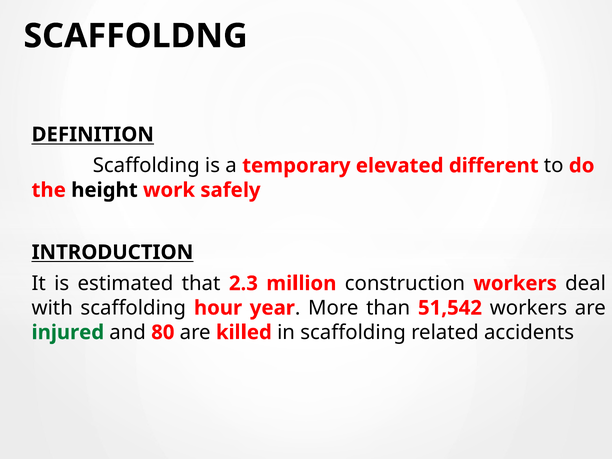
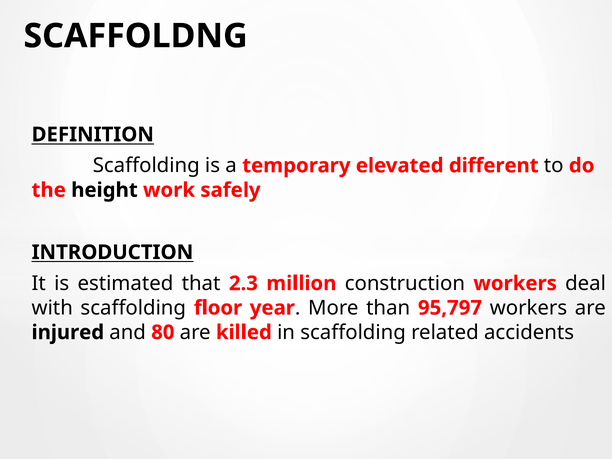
hour: hour -> floor
51,542: 51,542 -> 95,797
injured colour: green -> black
